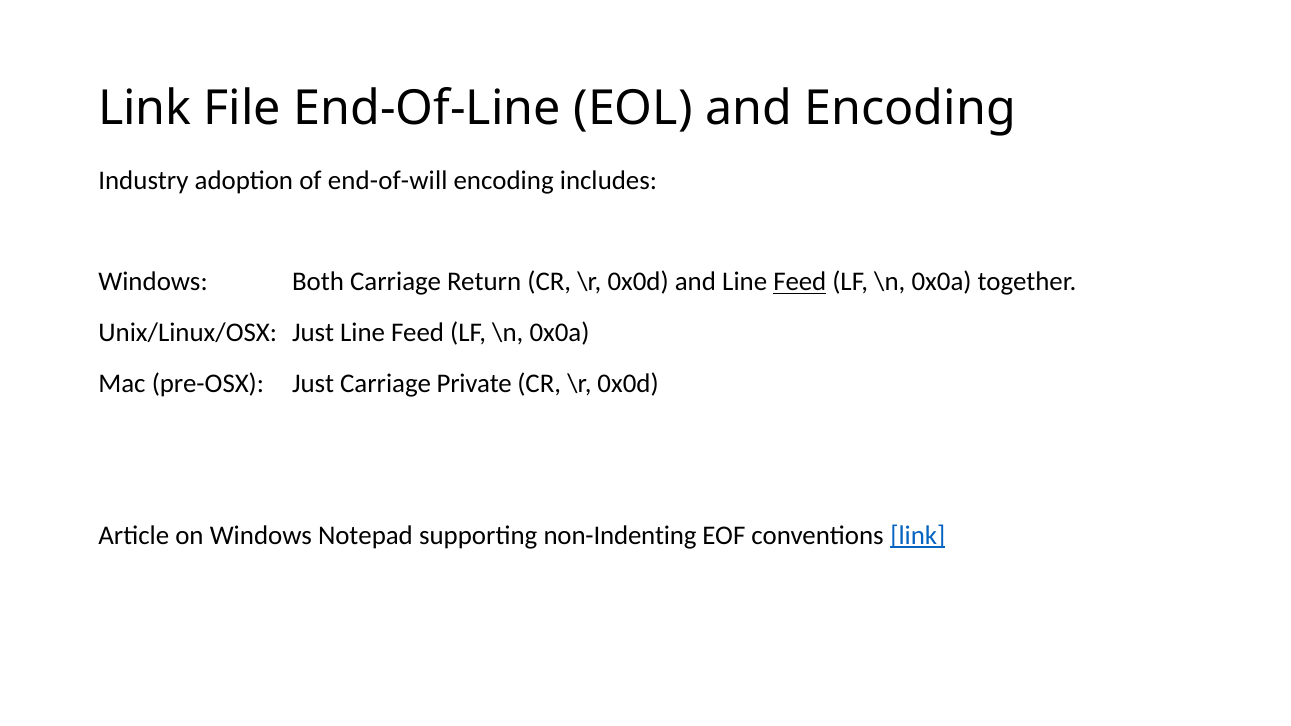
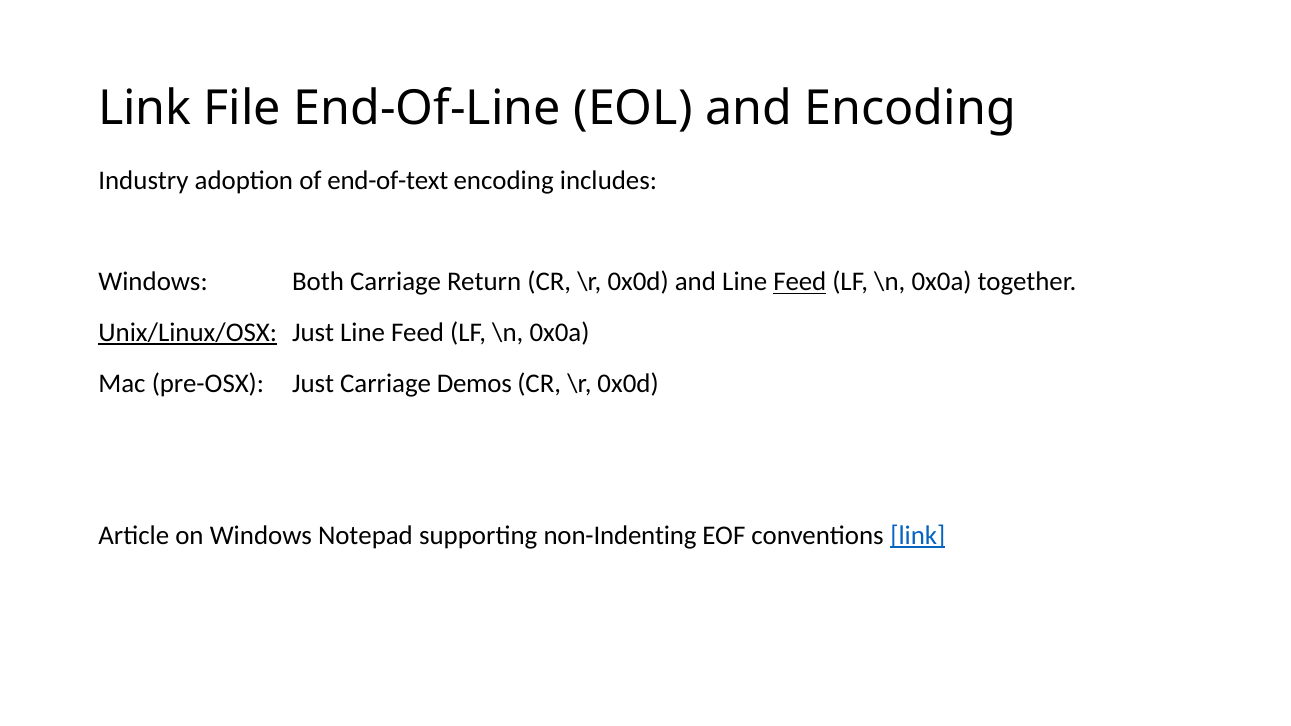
end-of-will: end-of-will -> end-of-text
Unix/Linux/OSX underline: none -> present
Private: Private -> Demos
